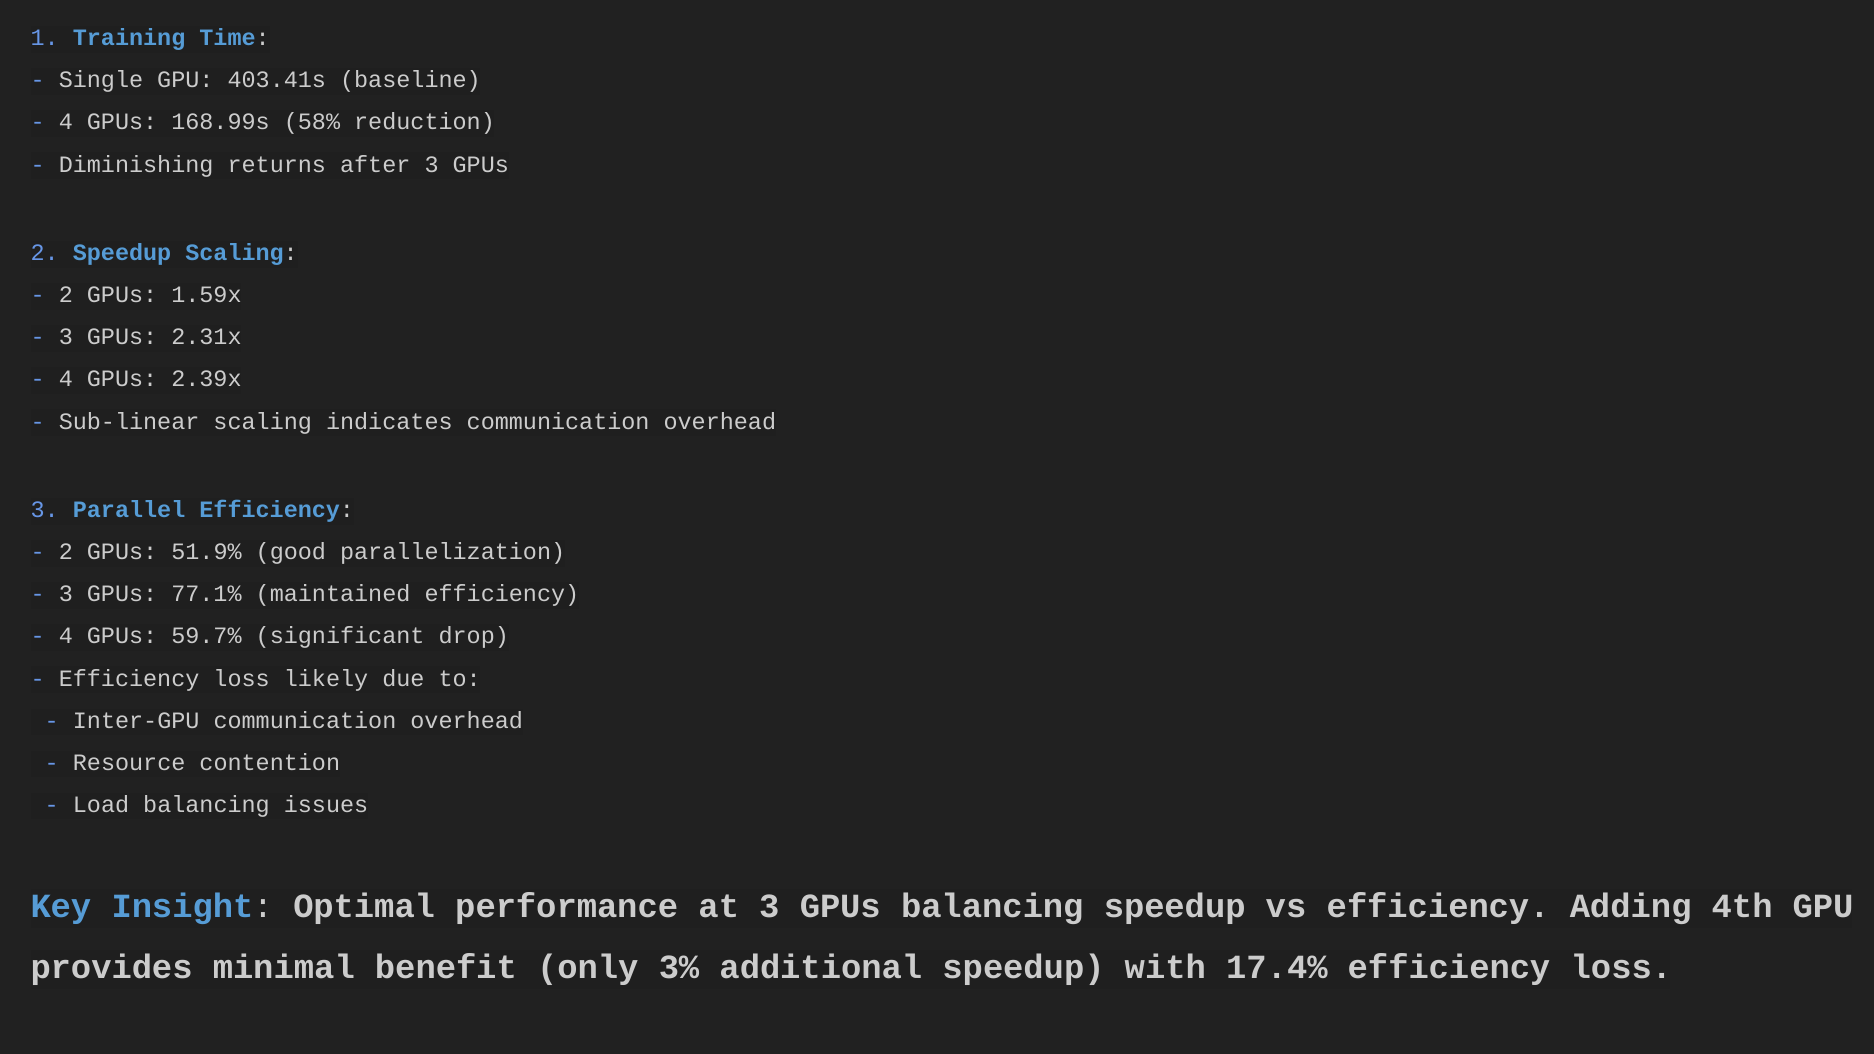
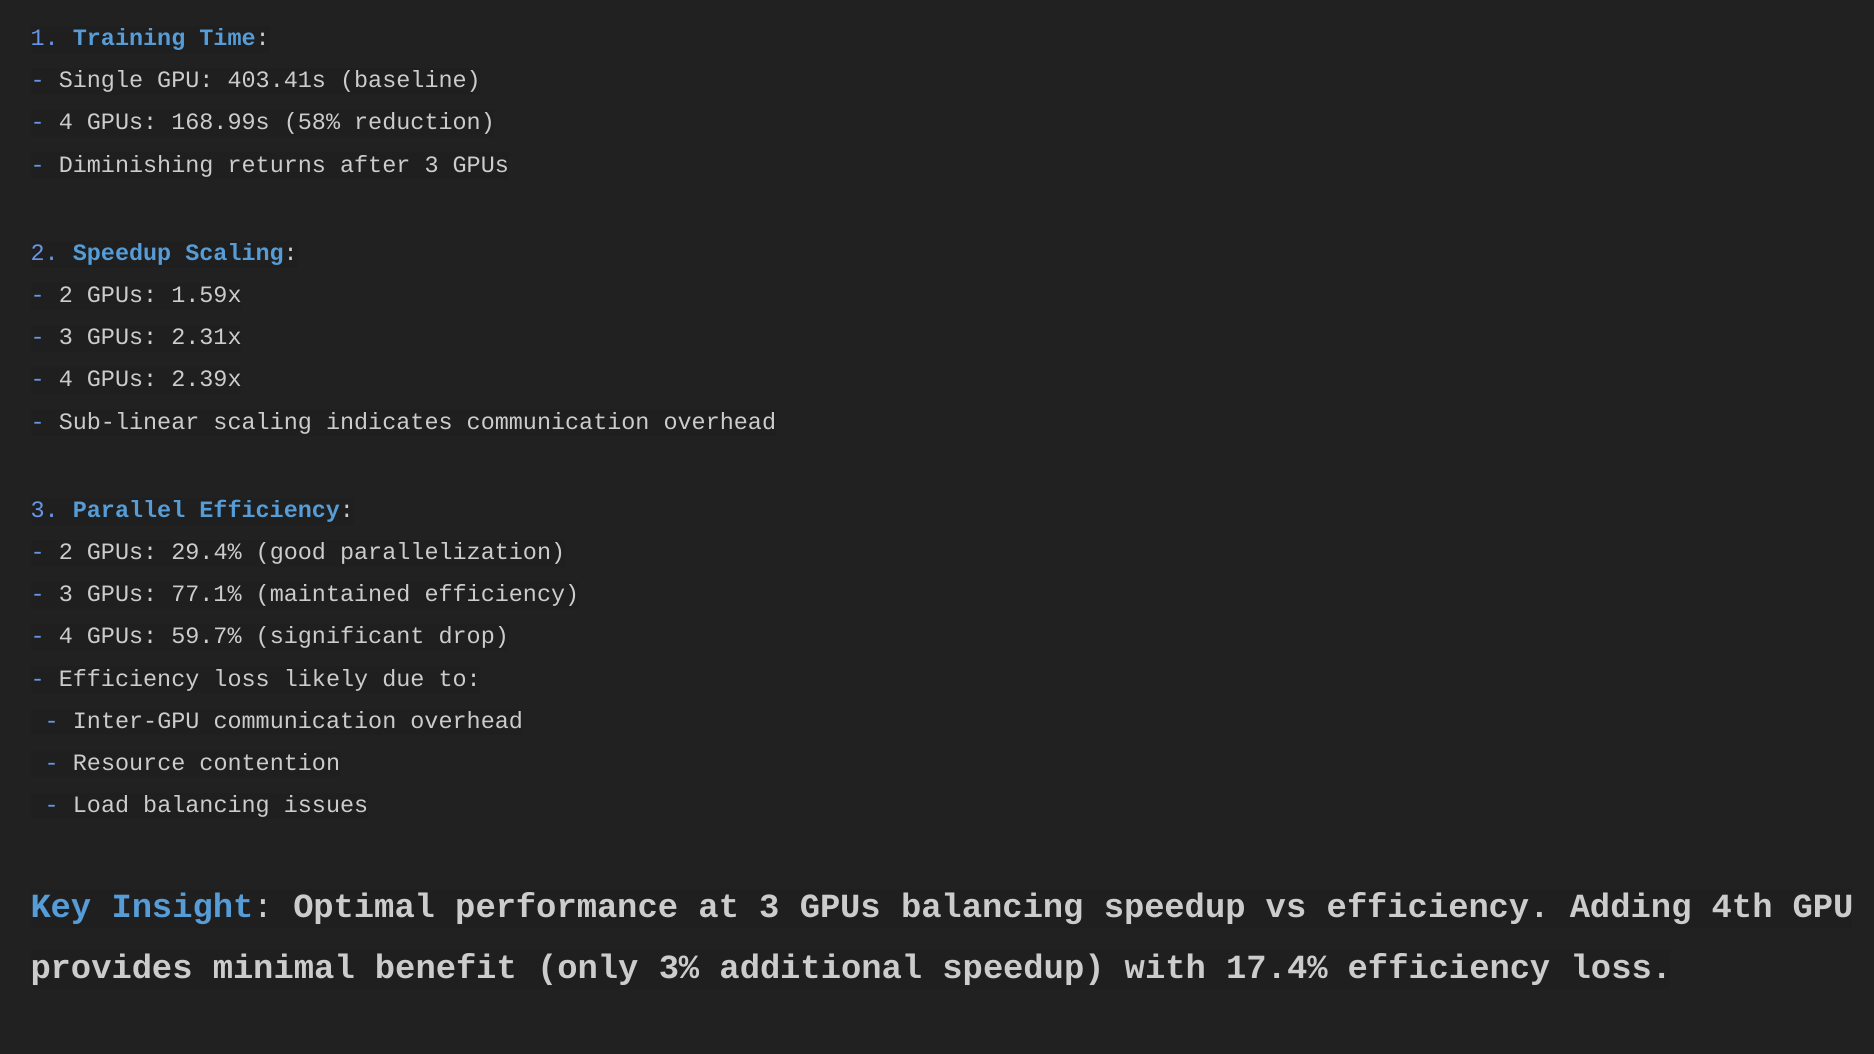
51.9%: 51.9% -> 29.4%
